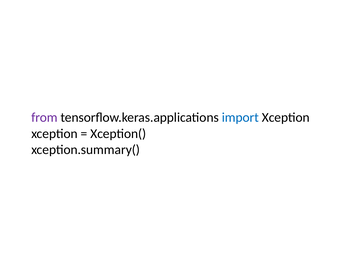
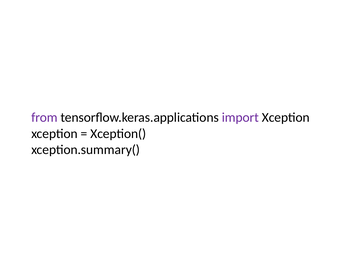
import colour: blue -> purple
